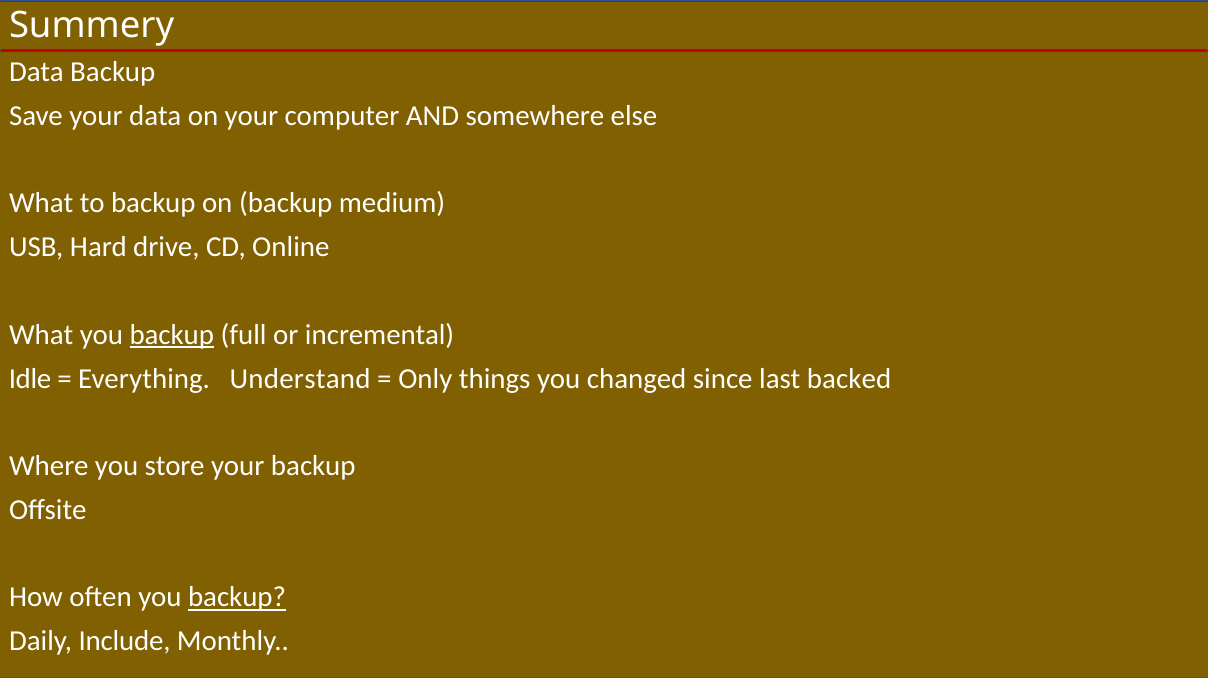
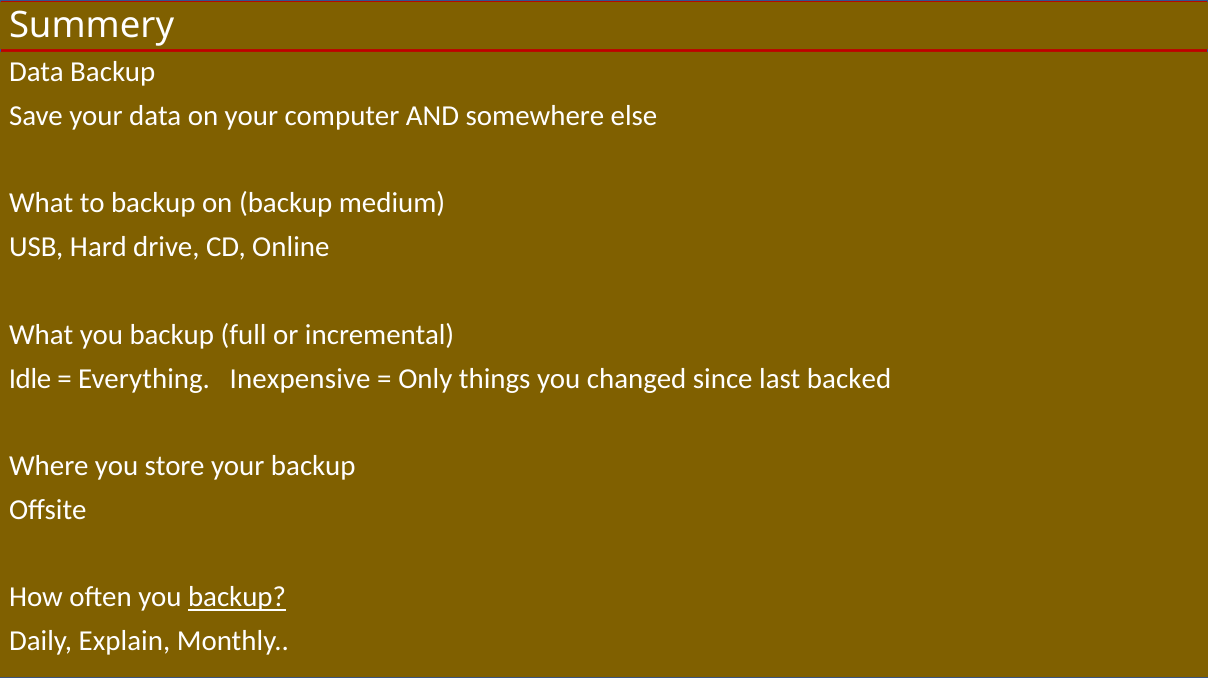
backup at (172, 335) underline: present -> none
Understand: Understand -> Inexpensive
Include: Include -> Explain
